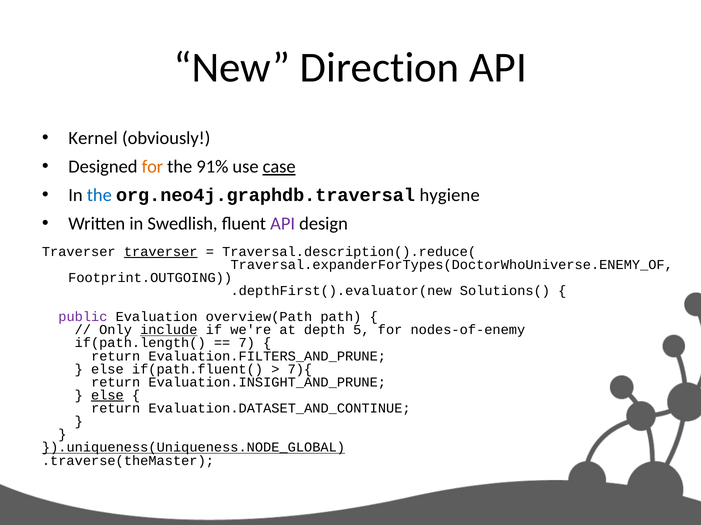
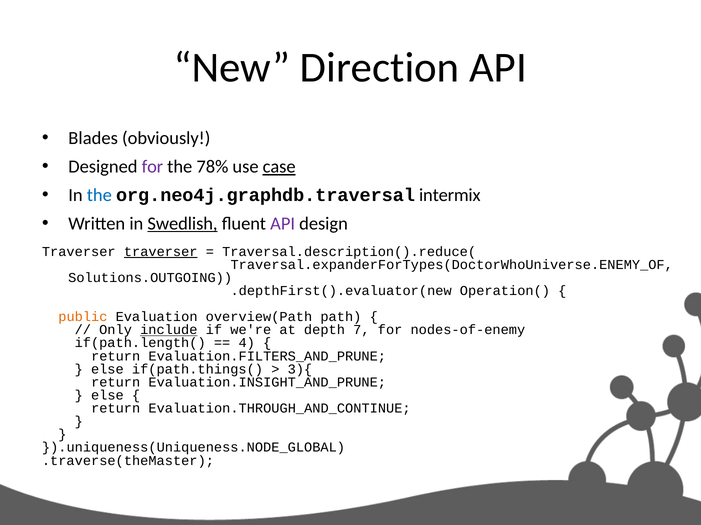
Kernel: Kernel -> Blades
for at (152, 167) colour: orange -> purple
91%: 91% -> 78%
hygiene: hygiene -> intermix
Swedlish underline: none -> present
Footprint.OUTGOING: Footprint.OUTGOING -> Solutions.OUTGOING
Solutions(: Solutions( -> Operation(
public colour: purple -> orange
5: 5 -> 7
7: 7 -> 4
if(path.fluent(: if(path.fluent( -> if(path.things(
7){: 7){ -> 3){
else at (107, 396) underline: present -> none
Evaluation.DATASET_AND_CONTINUE: Evaluation.DATASET_AND_CONTINUE -> Evaluation.THROUGH_AND_CONTINUE
}).uniqueness(Uniqueness.NODE_GLOBAL underline: present -> none
